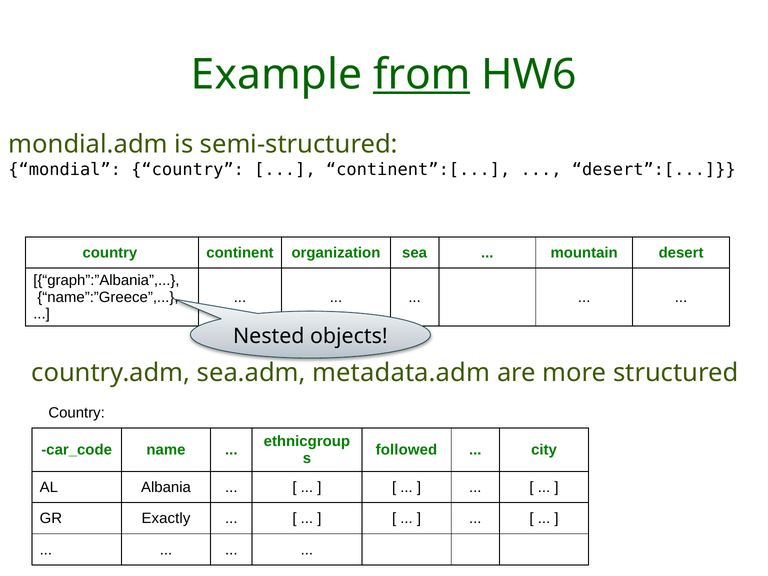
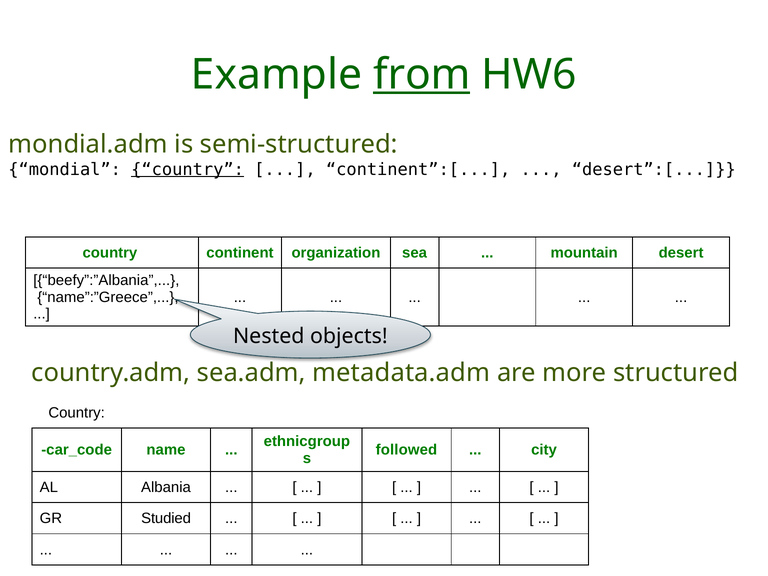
country at (188, 169) underline: none -> present
graph”:”Albania: graph”:”Albania -> beefy”:”Albania
Exactly: Exactly -> Studied
